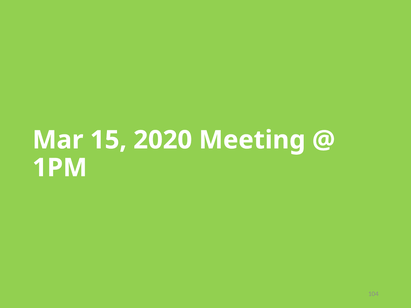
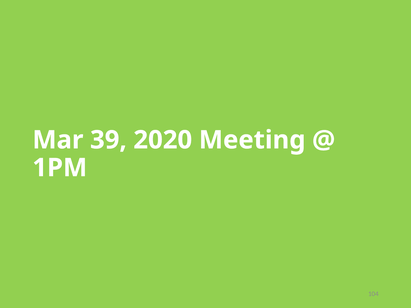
15: 15 -> 39
